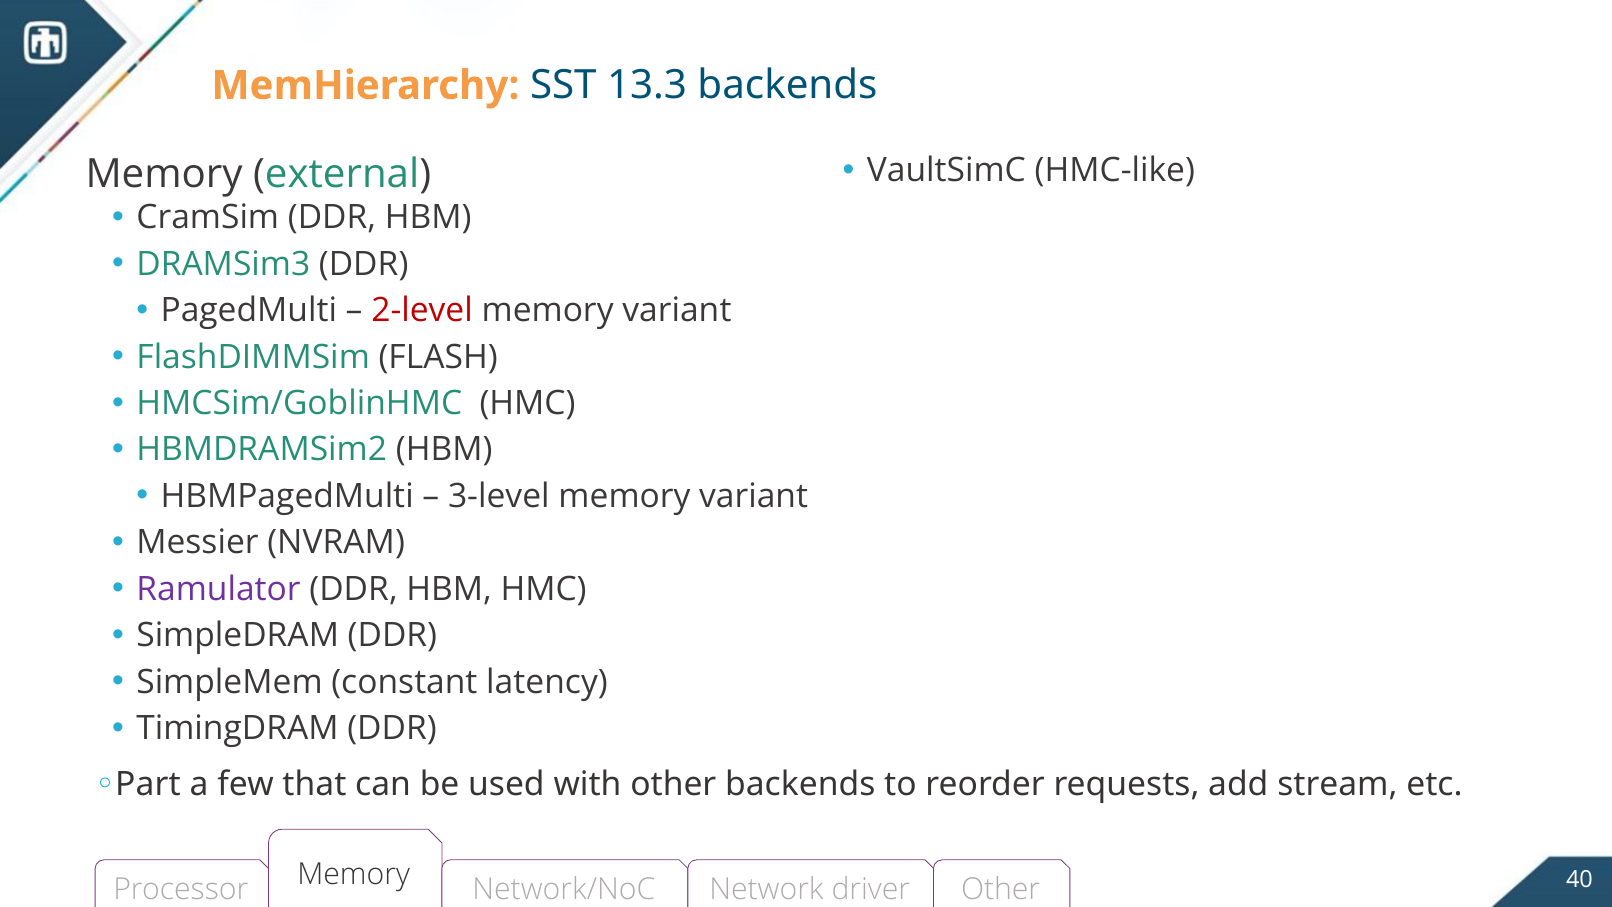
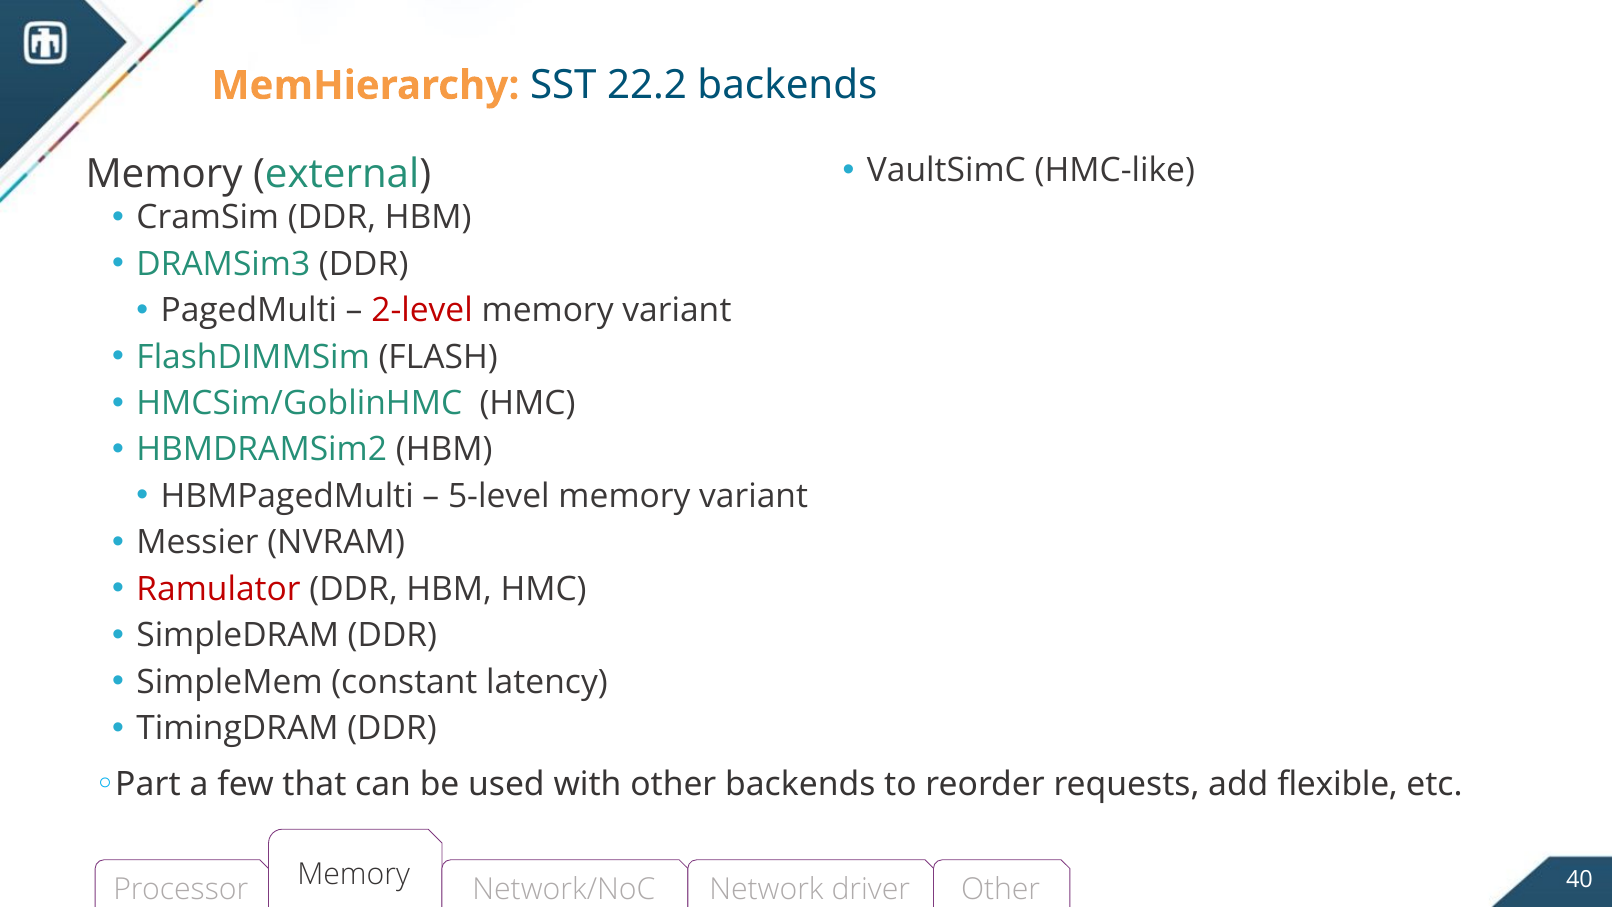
13.3: 13.3 -> 22.2
3-level: 3-level -> 5-level
Ramulator colour: purple -> red
stream: stream -> flexible
